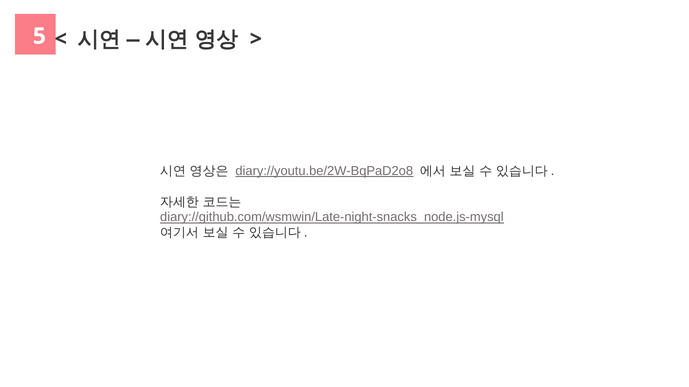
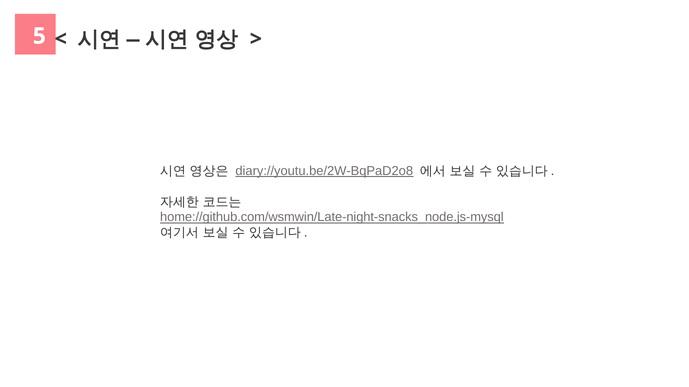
diary://github.com/wsmwin/Late-night-snacks_node.js-mysql: diary://github.com/wsmwin/Late-night-snacks_node.js-mysql -> home://github.com/wsmwin/Late-night-snacks_node.js-mysql
